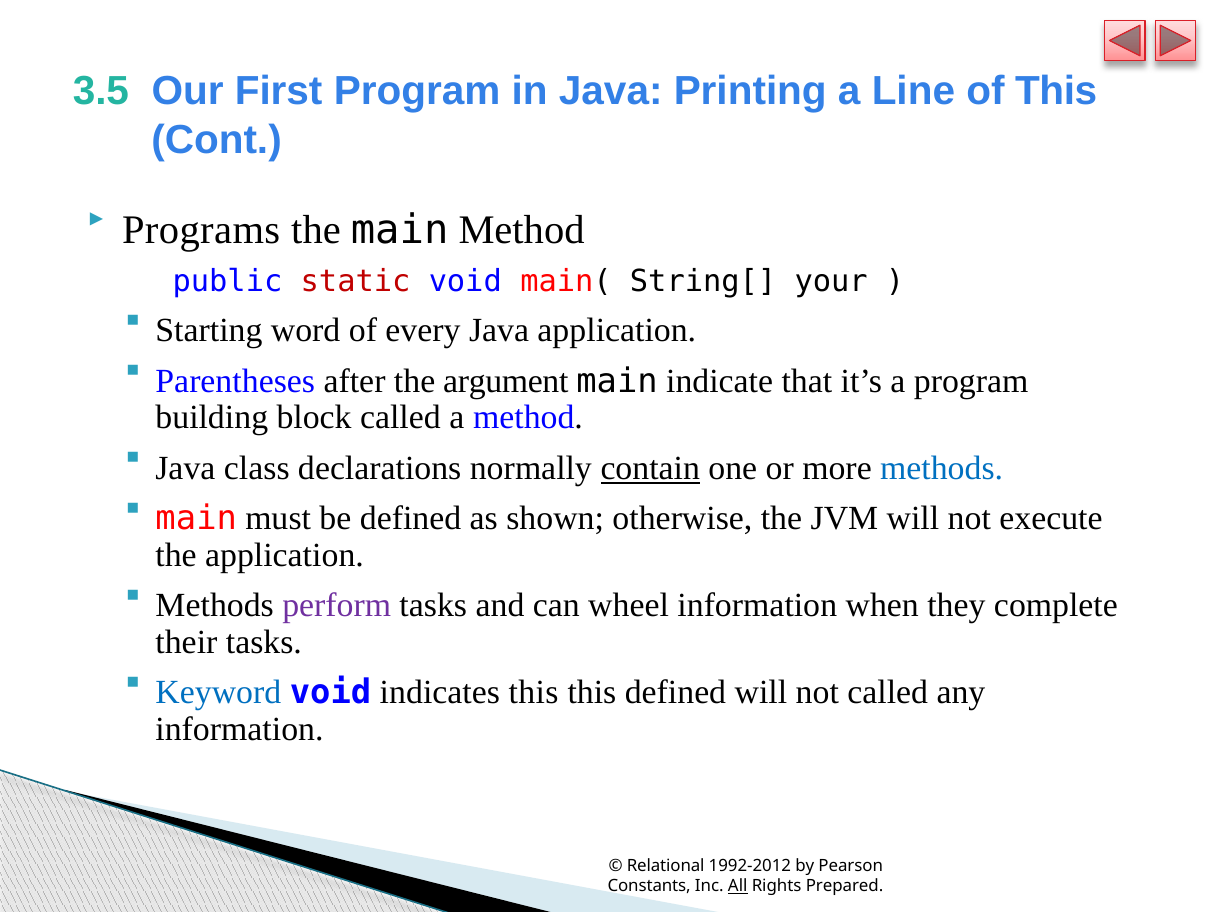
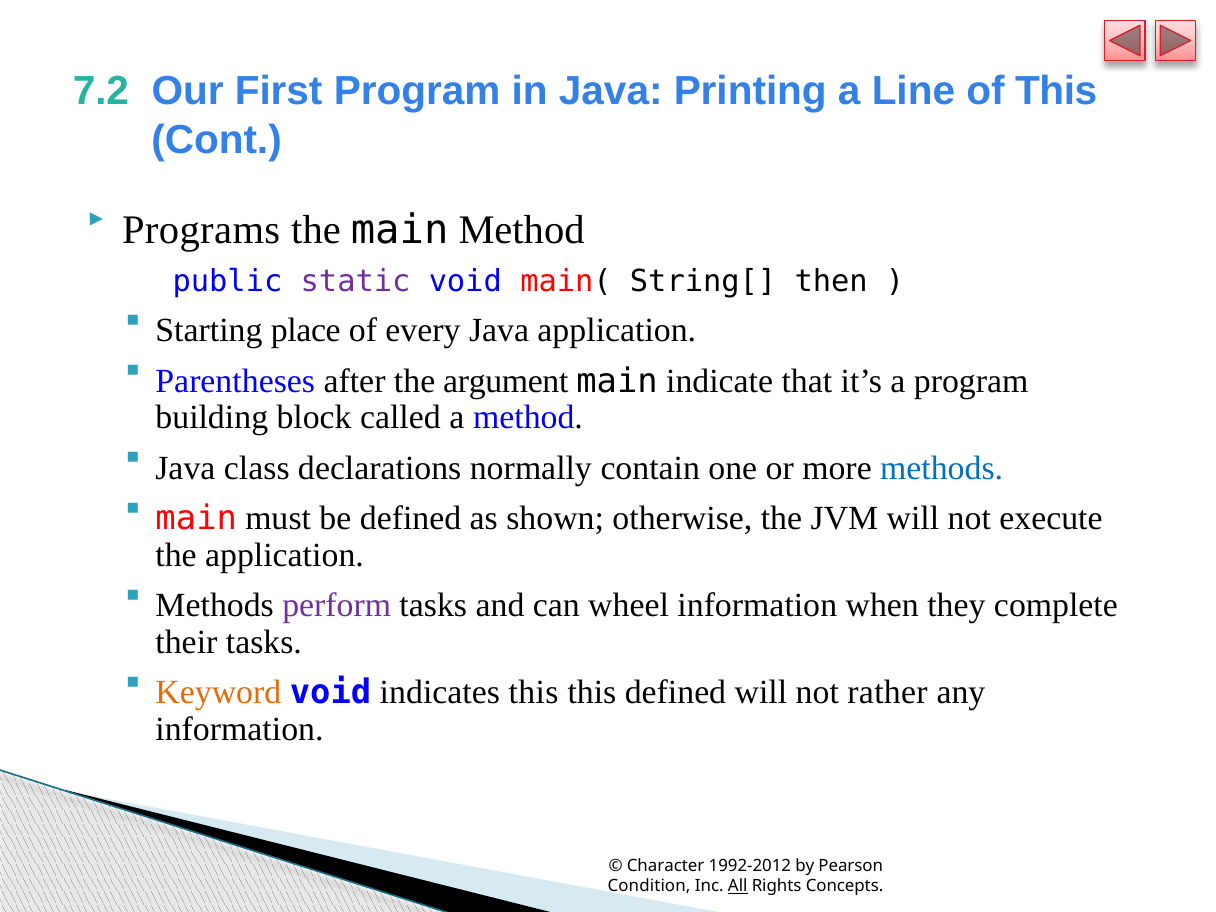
3.5: 3.5 -> 7.2
static colour: red -> purple
your: your -> then
word: word -> place
contain underline: present -> none
Keyword colour: blue -> orange
not called: called -> rather
Relational: Relational -> Character
Constants: Constants -> Condition
Prepared: Prepared -> Concepts
